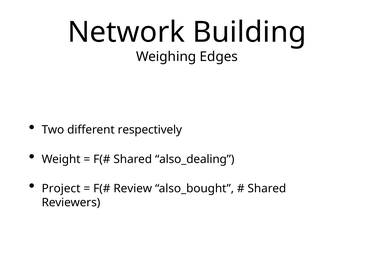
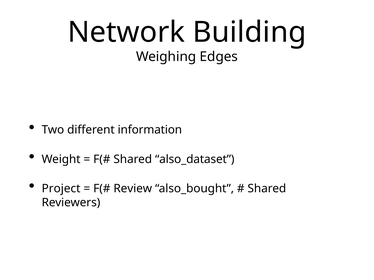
respectively: respectively -> information
also_dealing: also_dealing -> also_dataset
